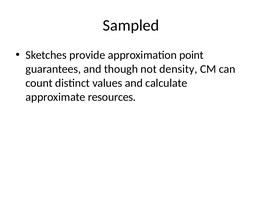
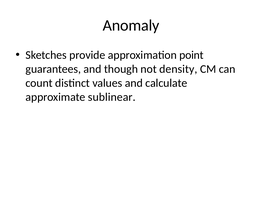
Sampled: Sampled -> Anomaly
resources: resources -> sublinear
